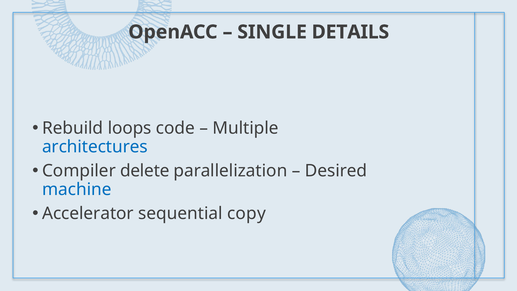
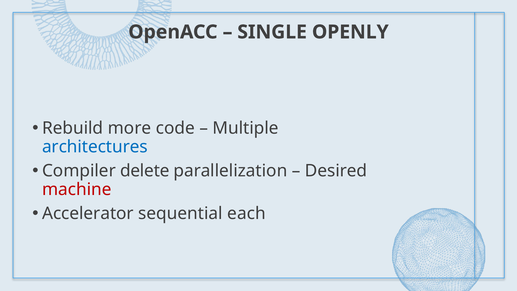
DETAILS: DETAILS -> OPENLY
loops: loops -> more
machine colour: blue -> red
copy: copy -> each
